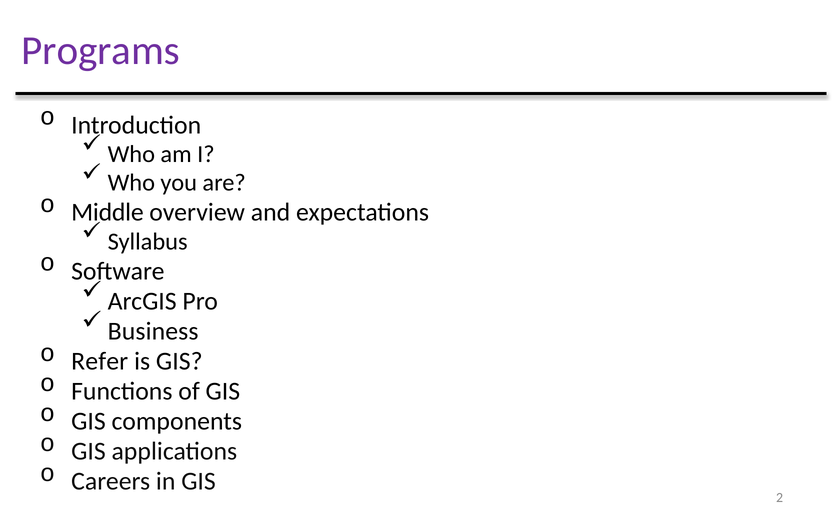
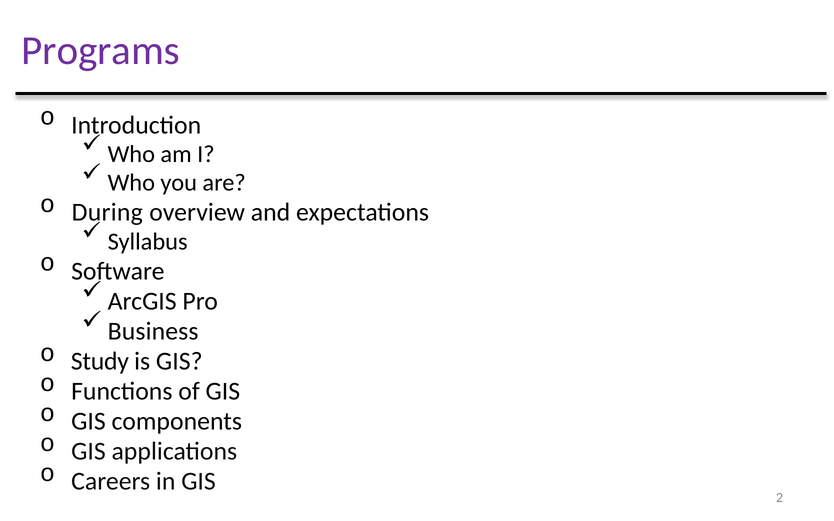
Middle: Middle -> During
Refer: Refer -> Study
